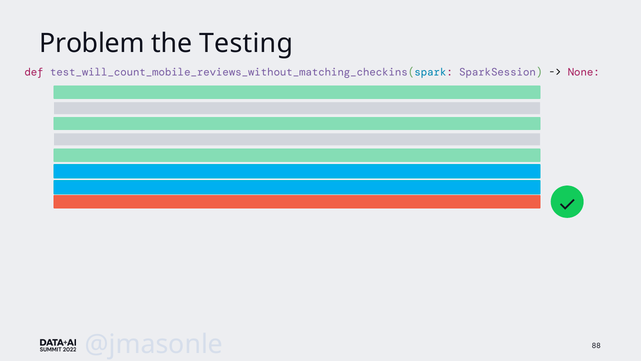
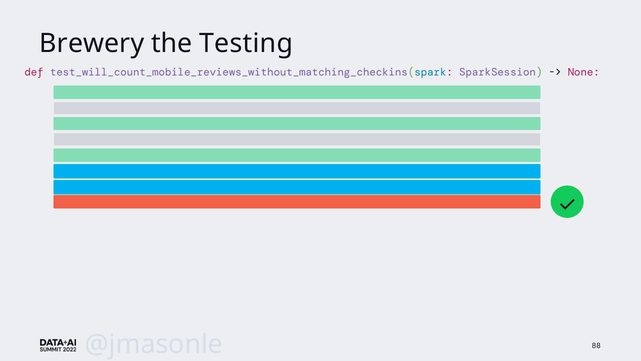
Problem: Problem -> Brewery
